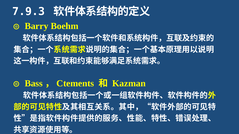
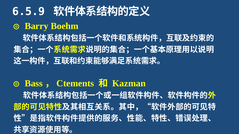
7.9.3: 7.9.3 -> 6.5.9
